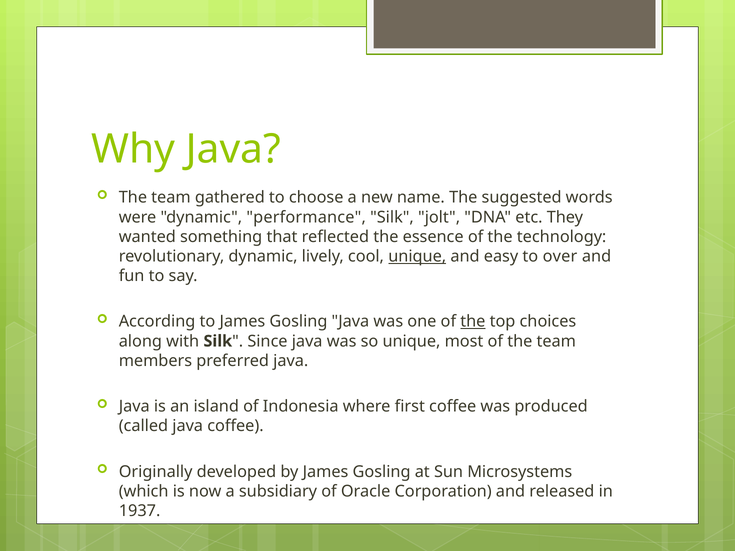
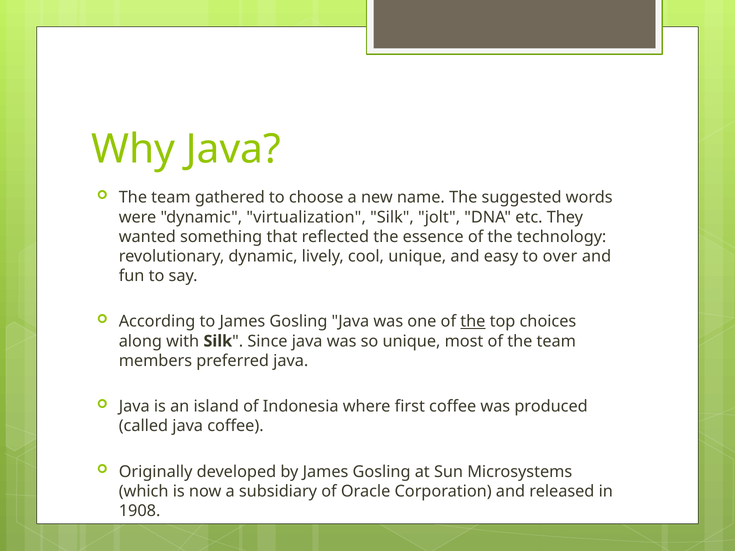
performance: performance -> virtualization
unique at (417, 256) underline: present -> none
1937: 1937 -> 1908
